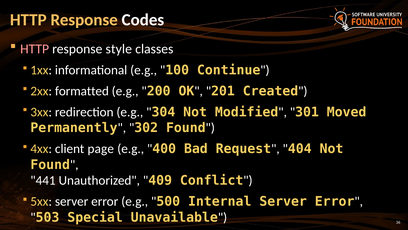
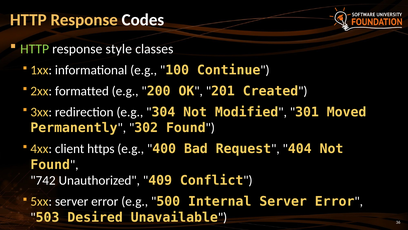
HTTP at (35, 49) colour: pink -> light green
page: page -> https
441: 441 -> 742
Special: Special -> Desired
